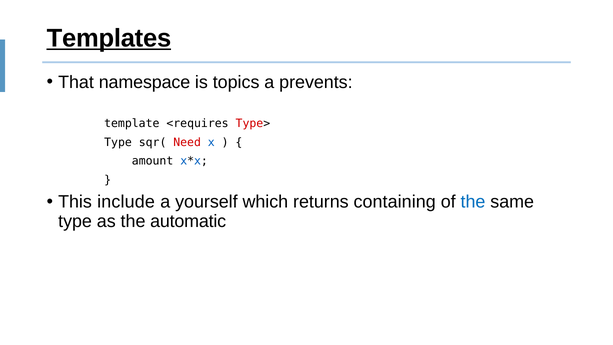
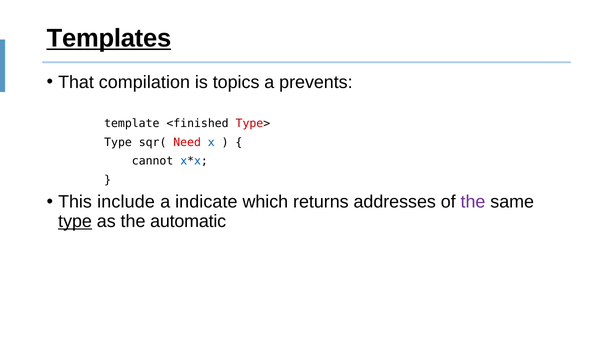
namespace: namespace -> compilation
<requires: <requires -> <finished
amount: amount -> cannot
yourself: yourself -> indicate
containing: containing -> addresses
the at (473, 202) colour: blue -> purple
type at (75, 221) underline: none -> present
